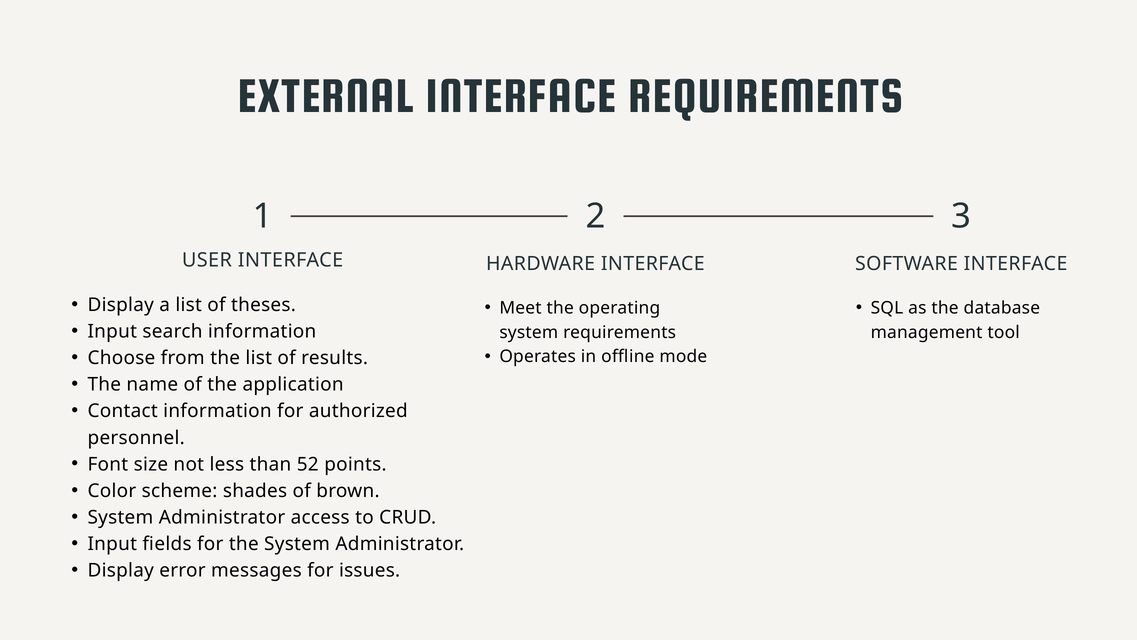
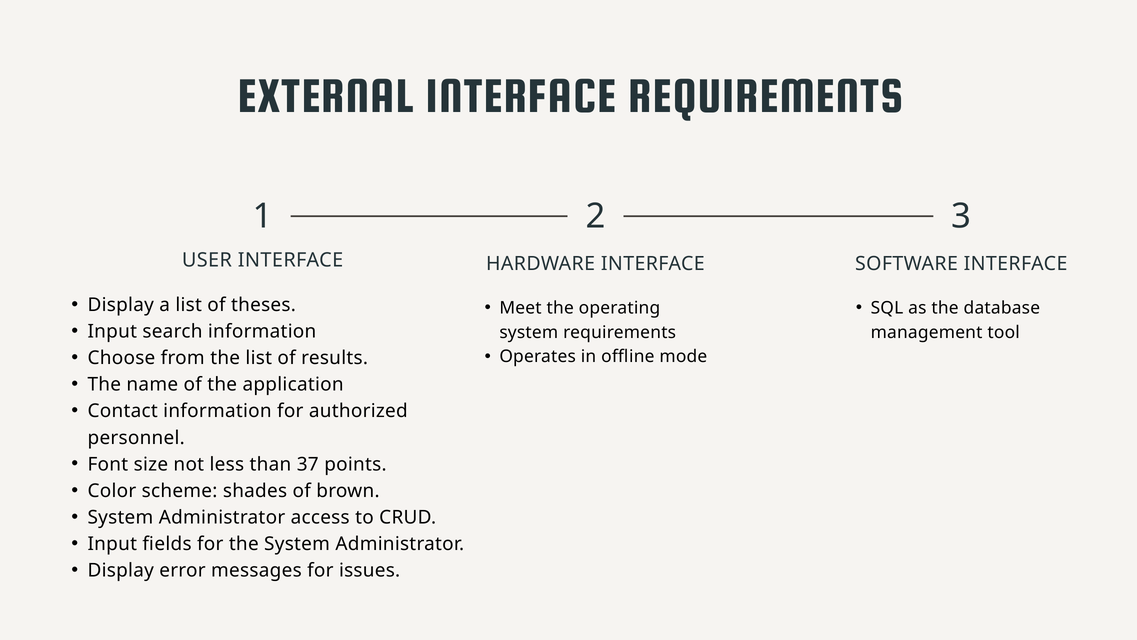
52: 52 -> 37
